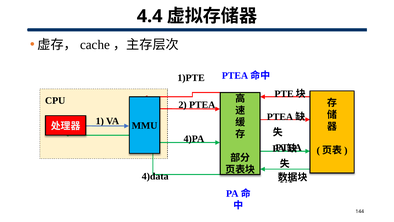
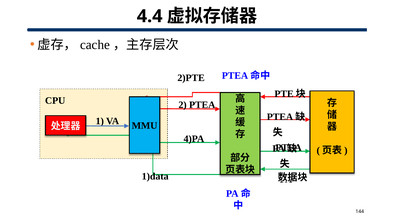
1)PTE: 1)PTE -> 2)PTE
4)data: 4)data -> 1)data
